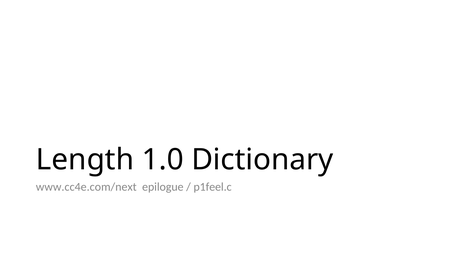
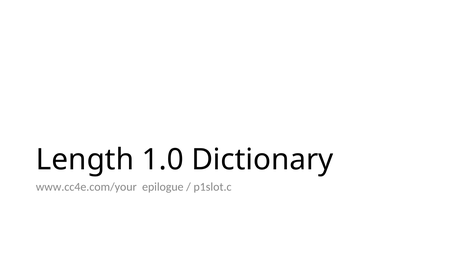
www.cc4e.com/next: www.cc4e.com/next -> www.cc4e.com/your
p1feel.c: p1feel.c -> p1slot.c
